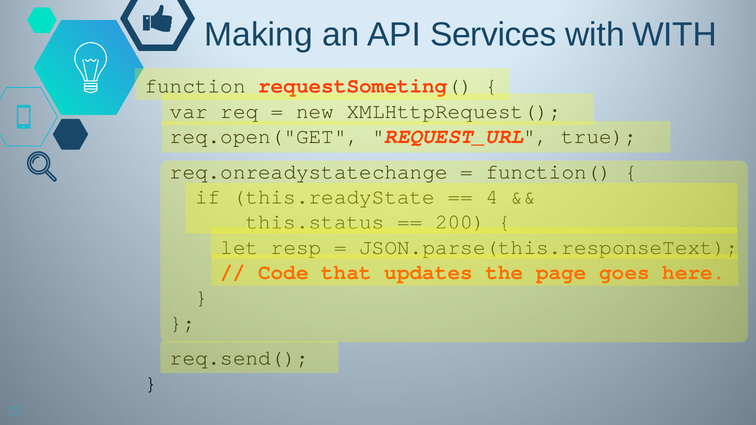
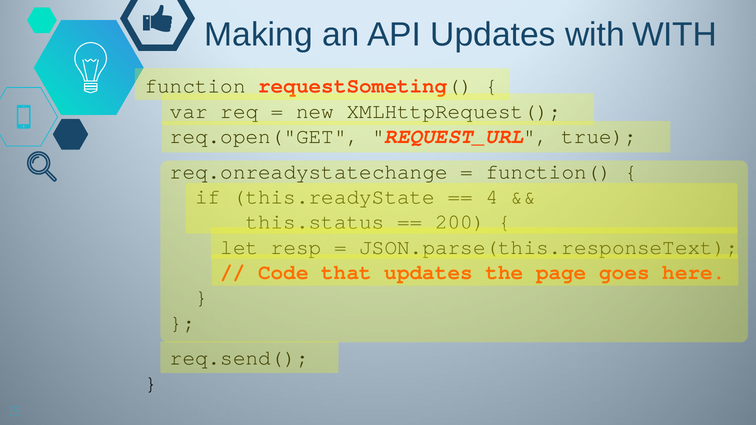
API Services: Services -> Updates
